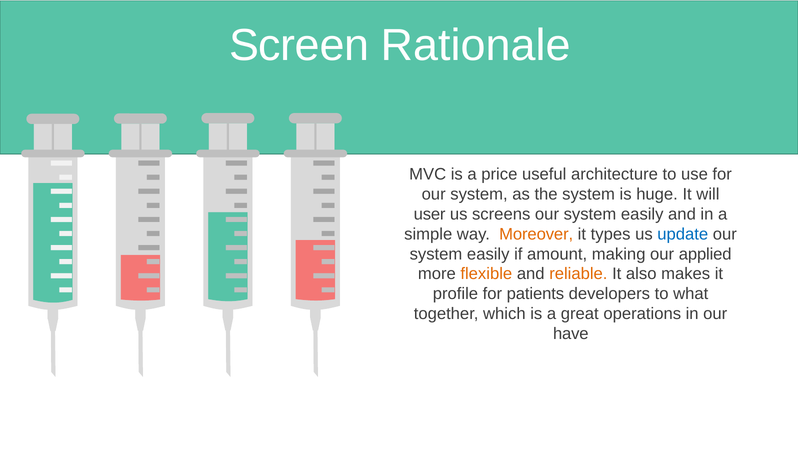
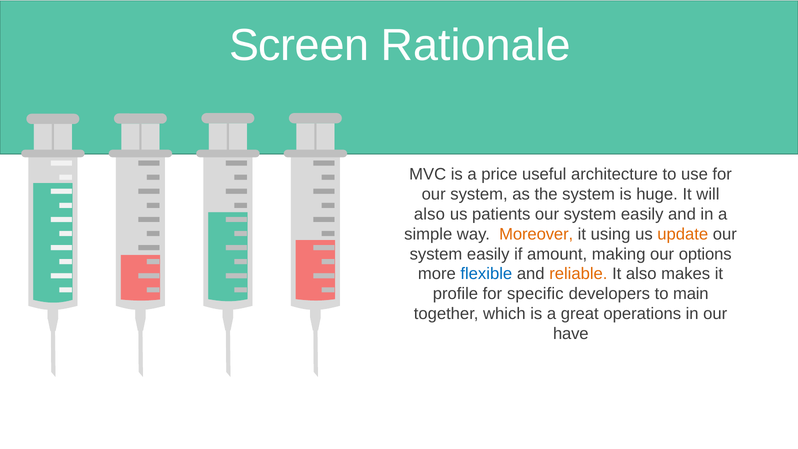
user at (430, 214): user -> also
screens: screens -> patients
types: types -> using
update colour: blue -> orange
applied: applied -> options
flexible colour: orange -> blue
patients: patients -> specific
what: what -> main
